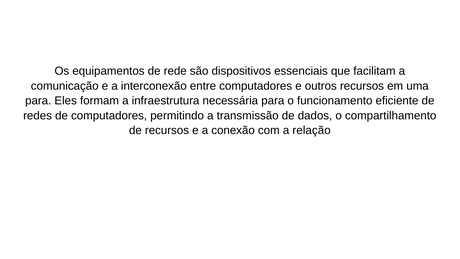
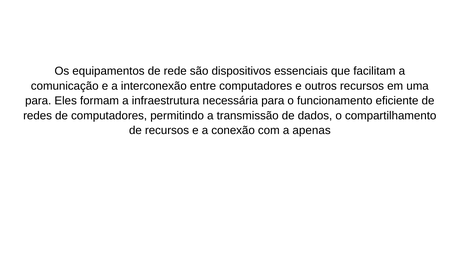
relação: relação -> apenas
